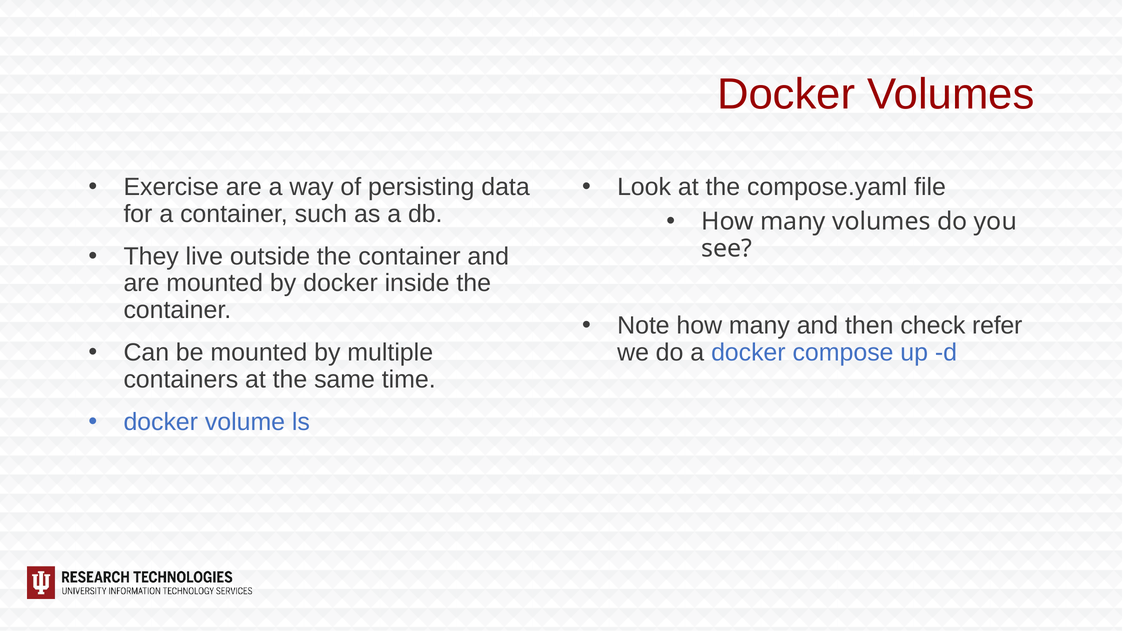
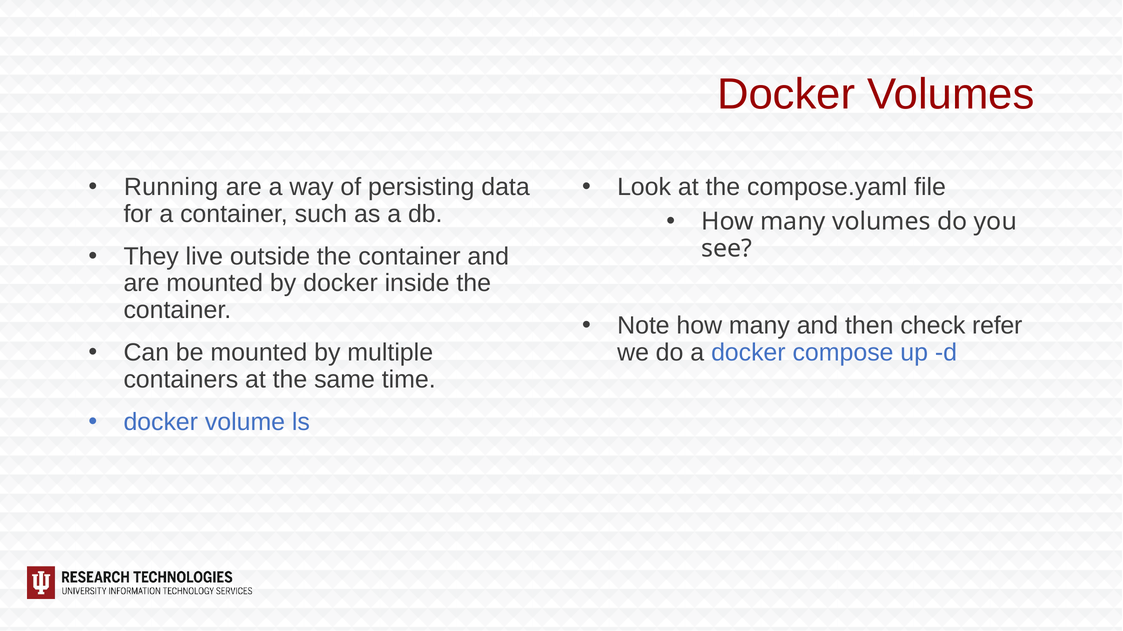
Exercise: Exercise -> Running
